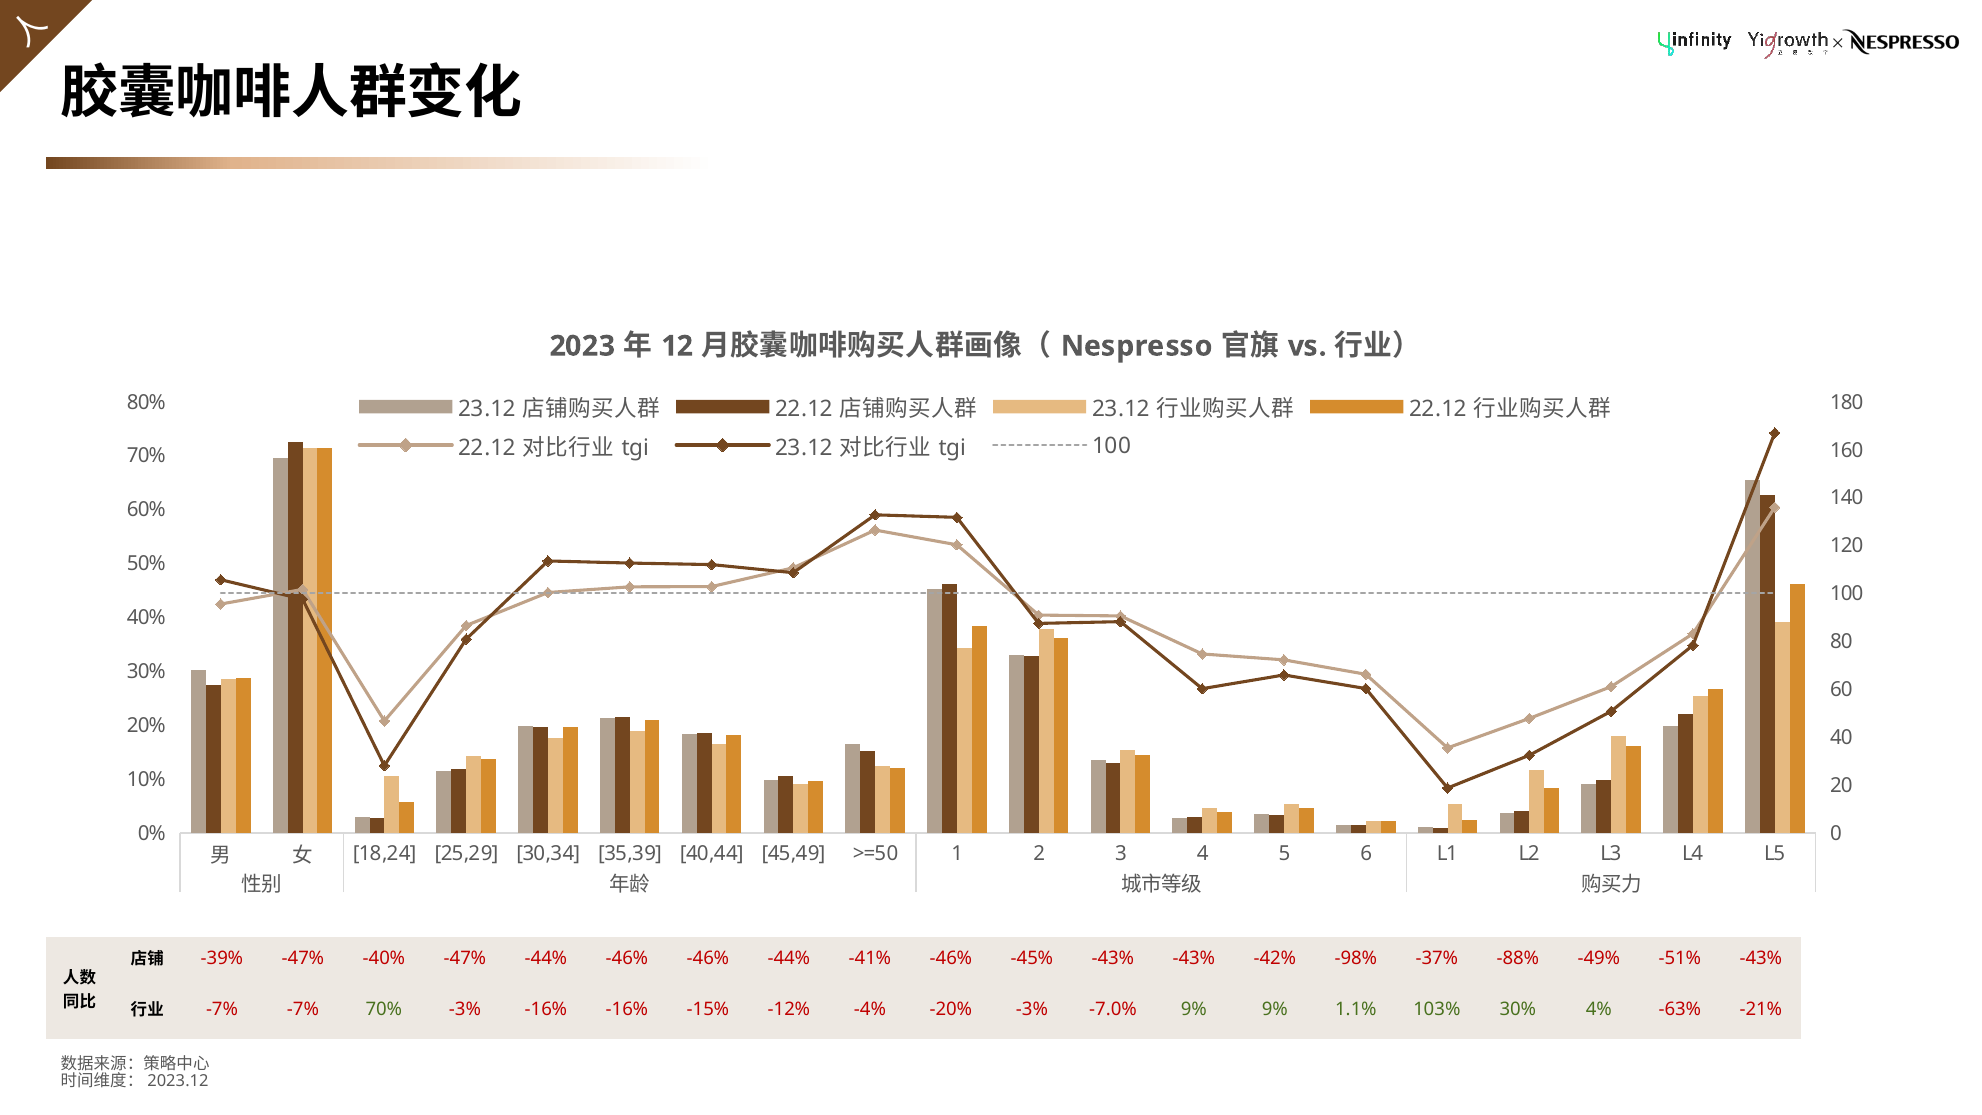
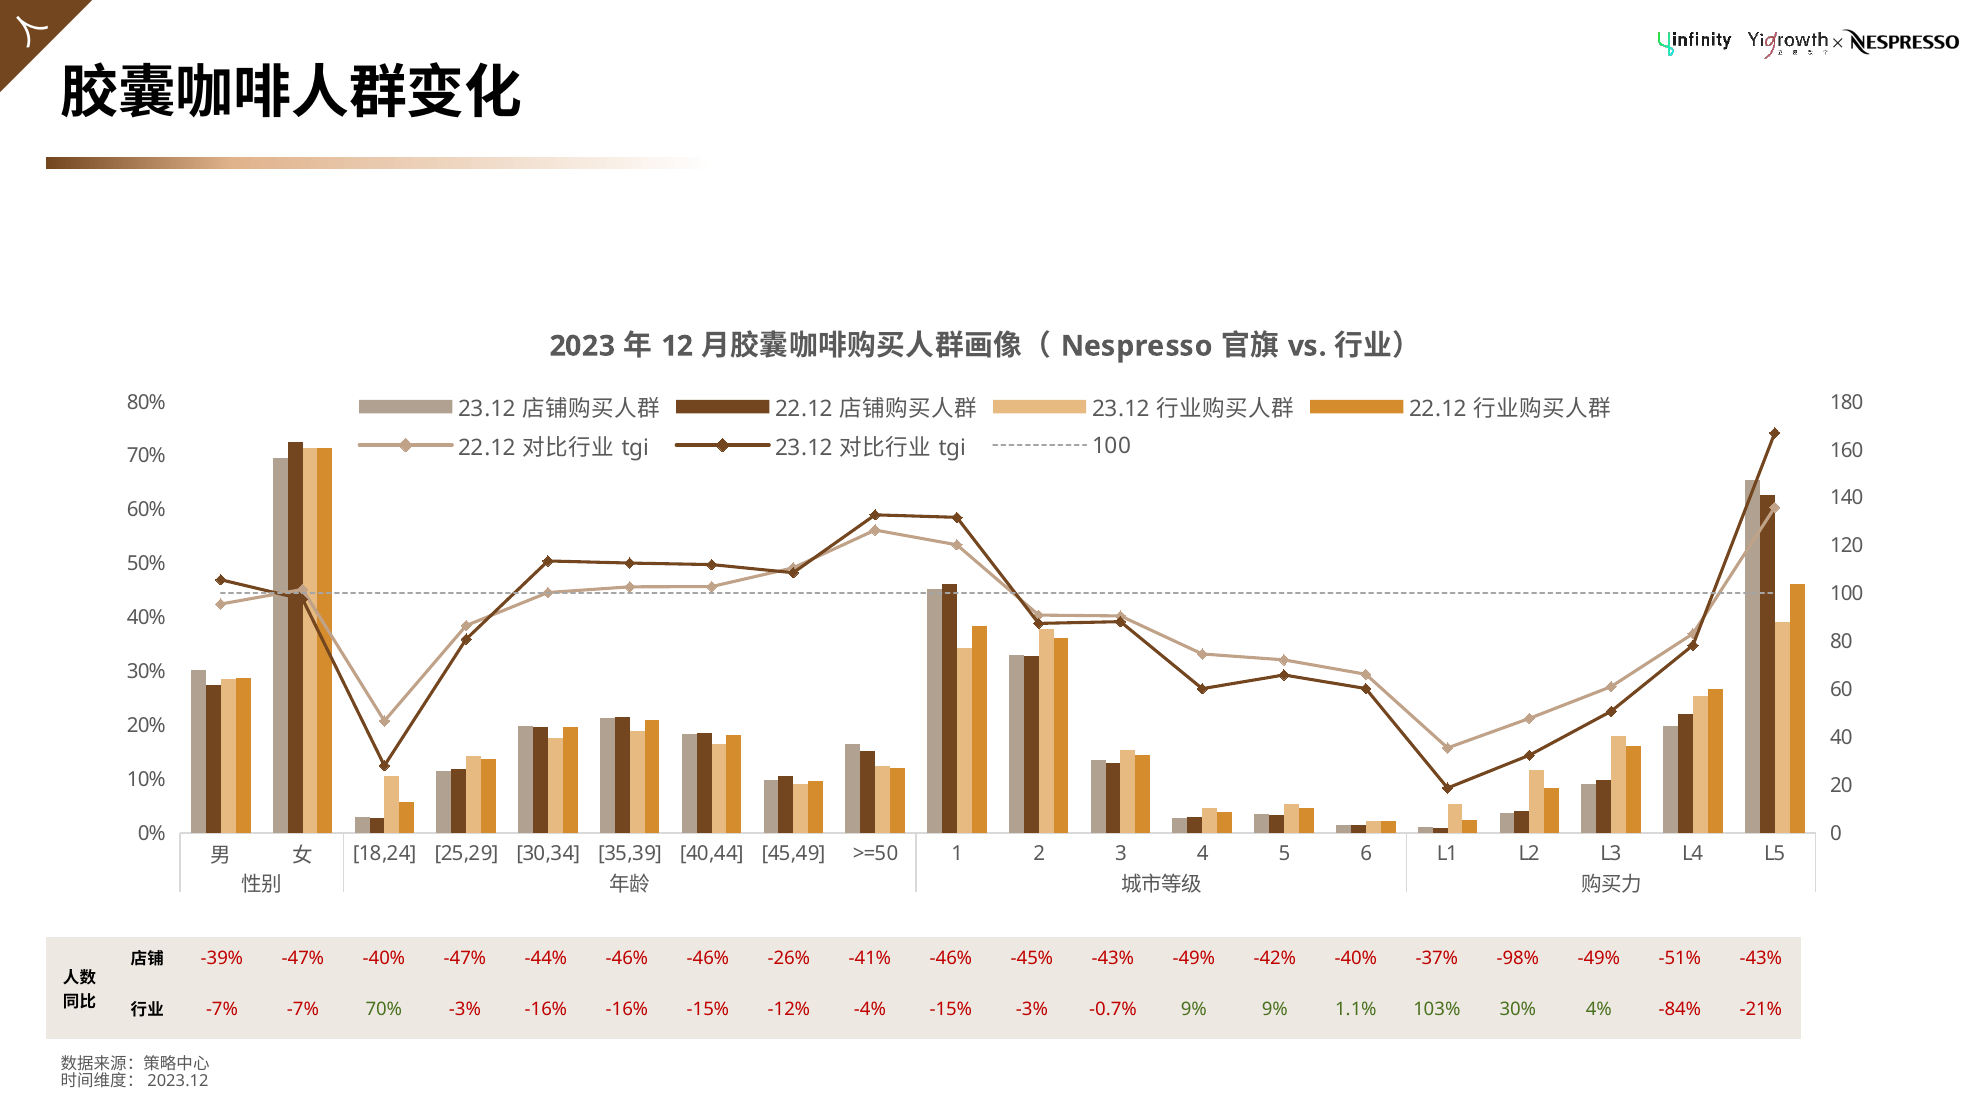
-46% -44%: -44% -> -26%
-43% -43%: -43% -> -49%
-42% -98%: -98% -> -40%
-88%: -88% -> -98%
-4% -20%: -20% -> -15%
-7.0%: -7.0% -> -0.7%
-63%: -63% -> -84%
